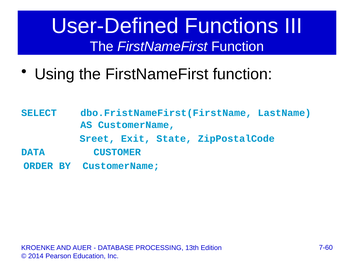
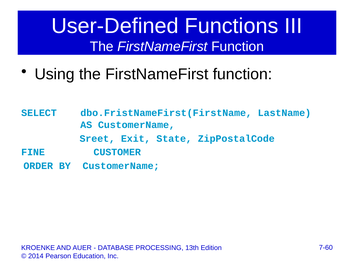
DATA: DATA -> FINE
